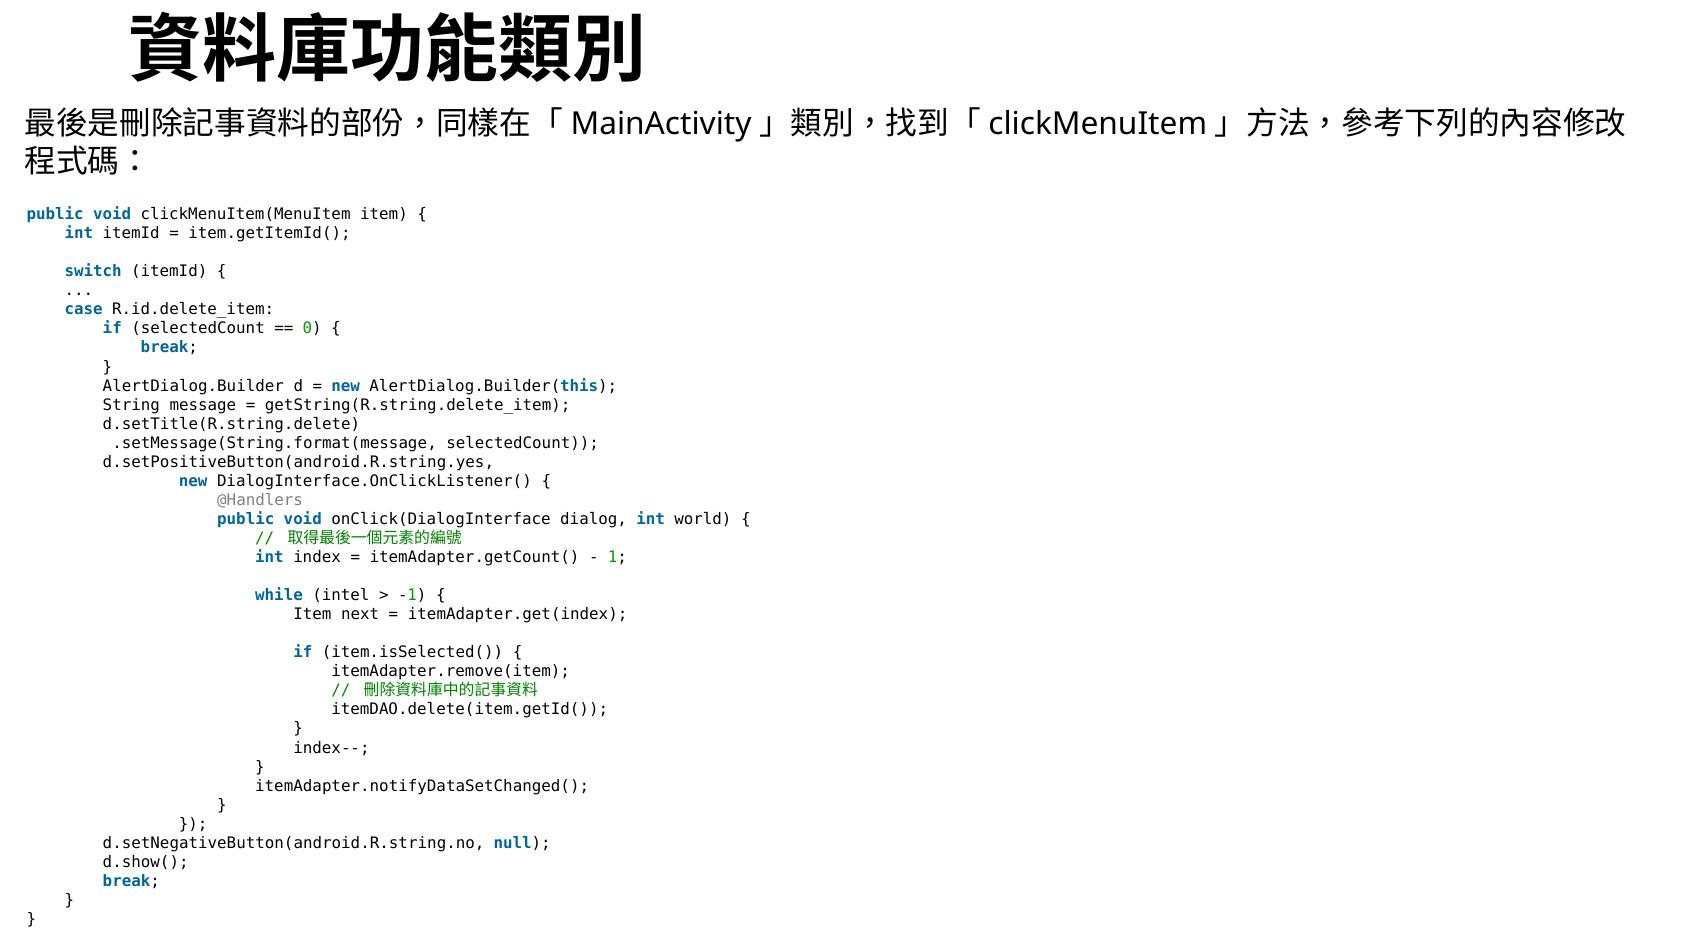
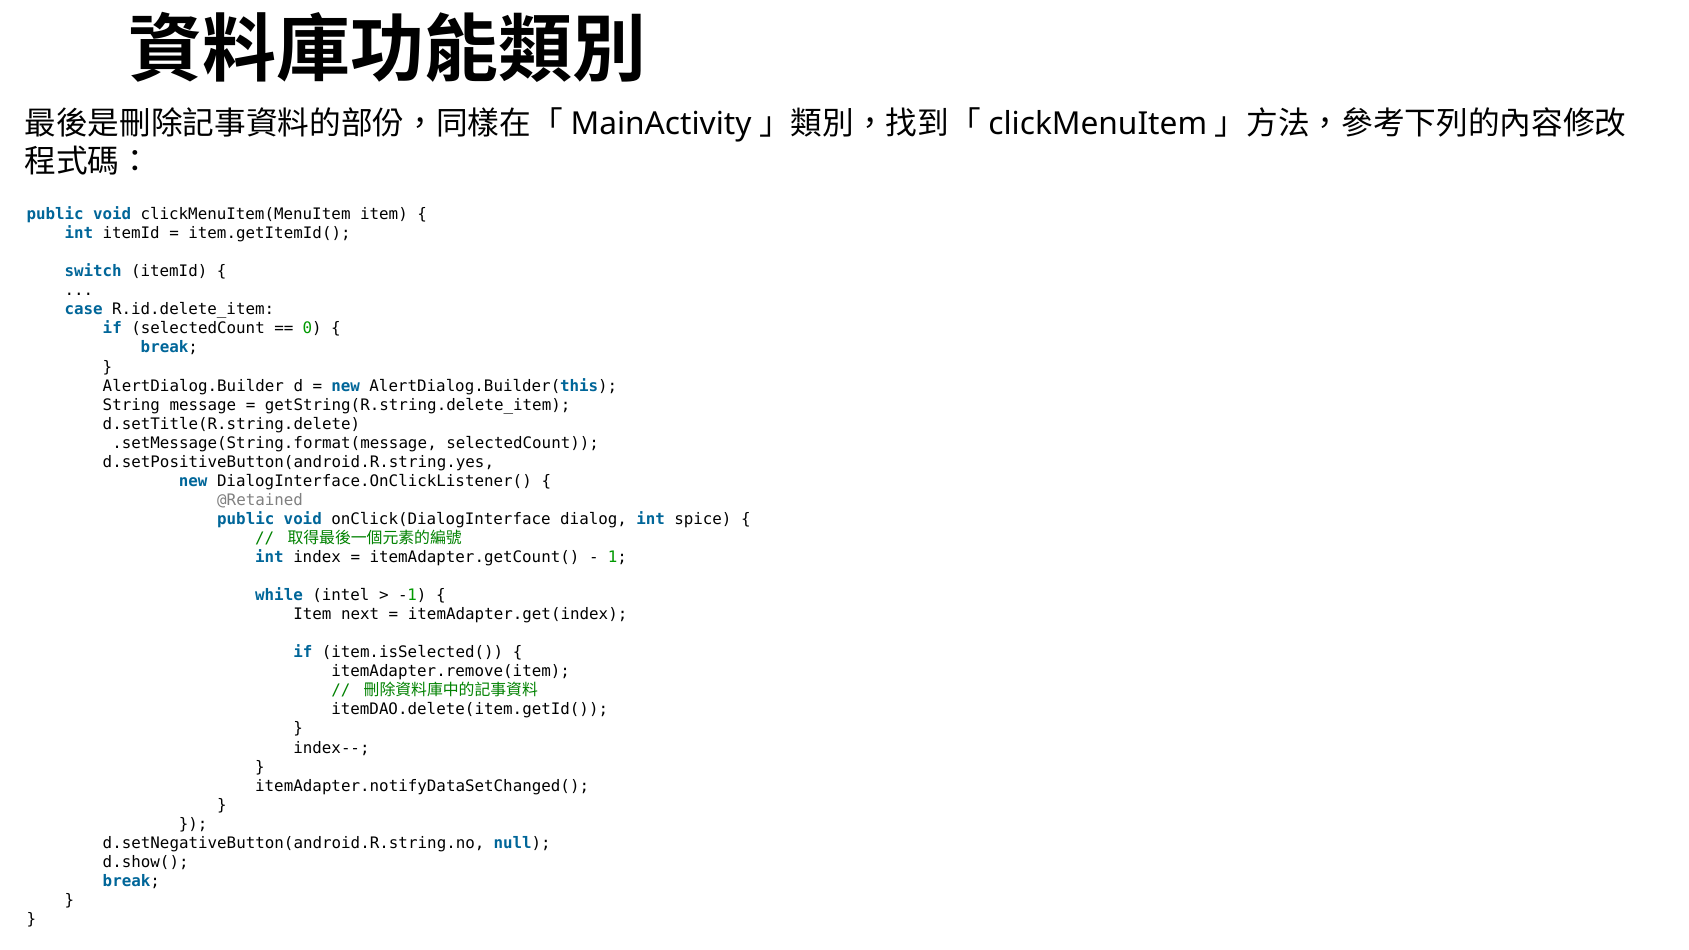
@Handlers: @Handlers -> @Retained
world: world -> spice
